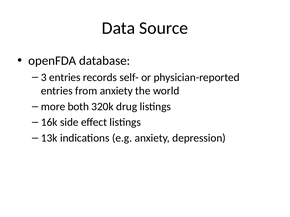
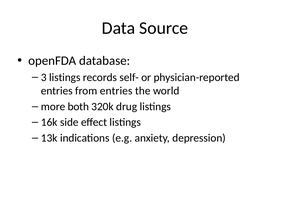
3 entries: entries -> listings
from anxiety: anxiety -> entries
